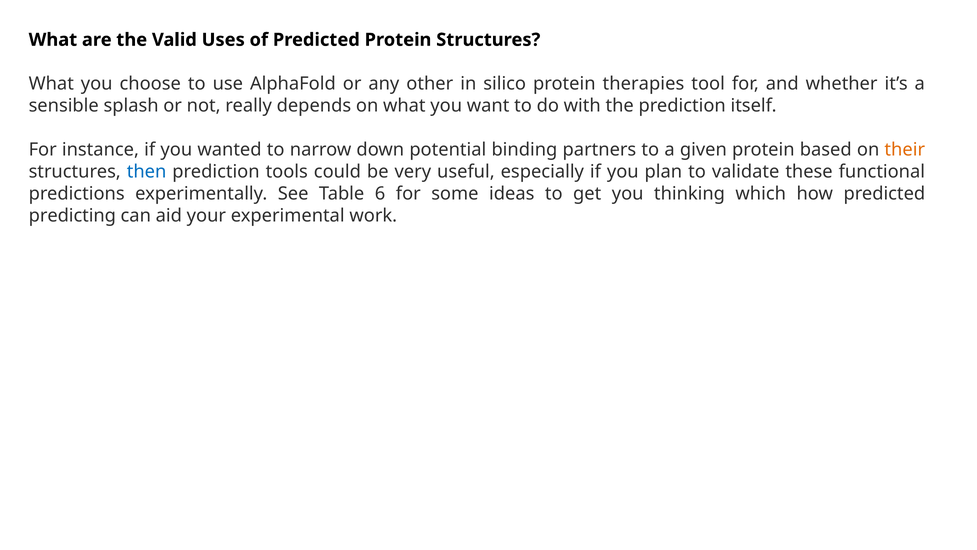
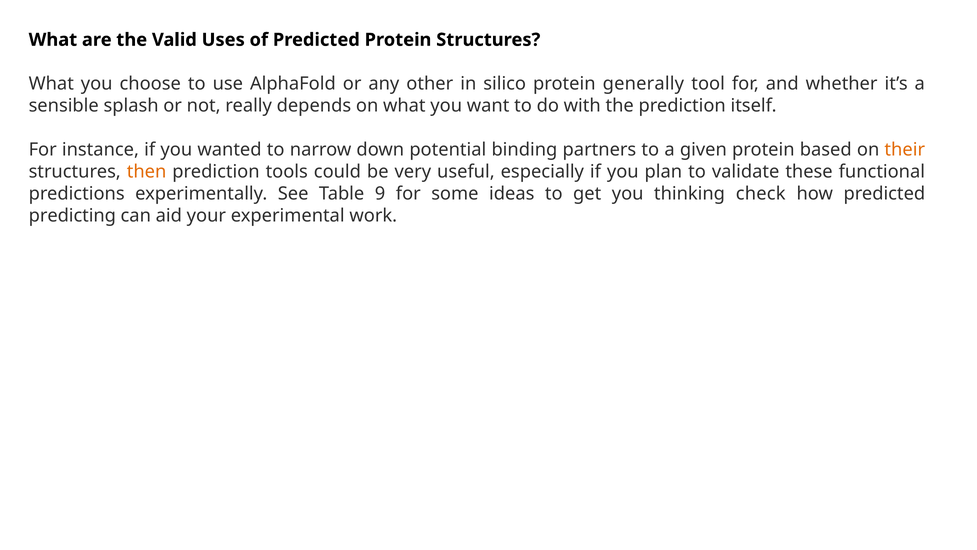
therapies: therapies -> generally
then colour: blue -> orange
6: 6 -> 9
which: which -> check
